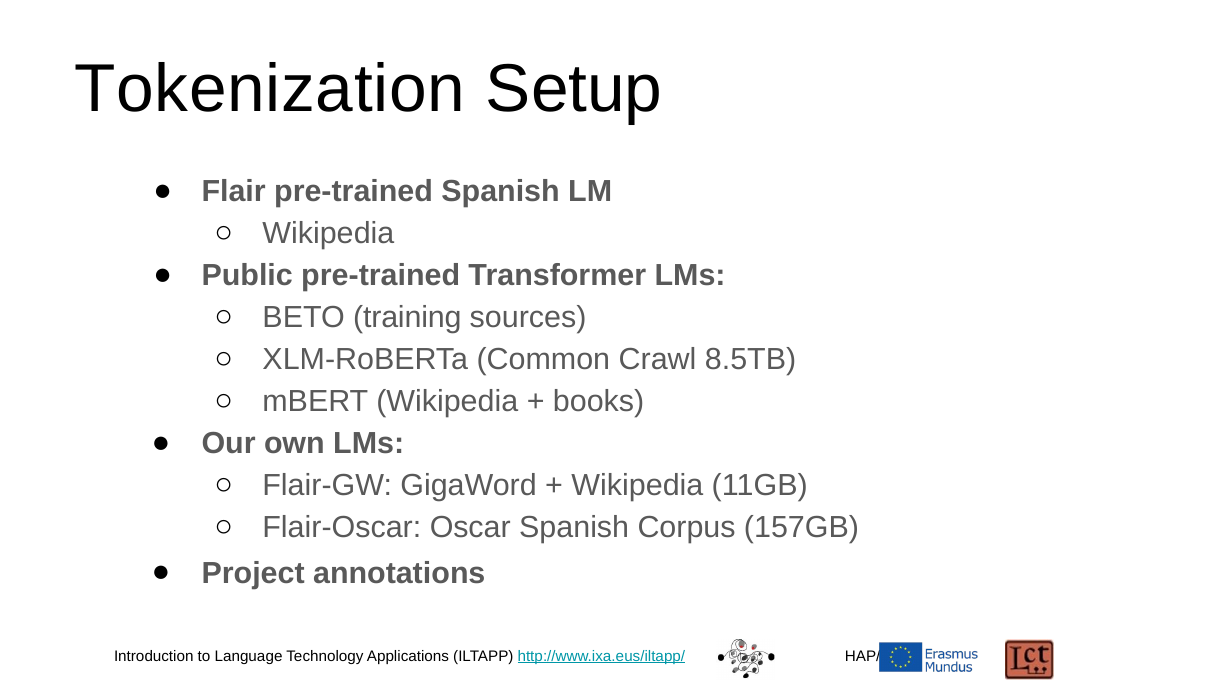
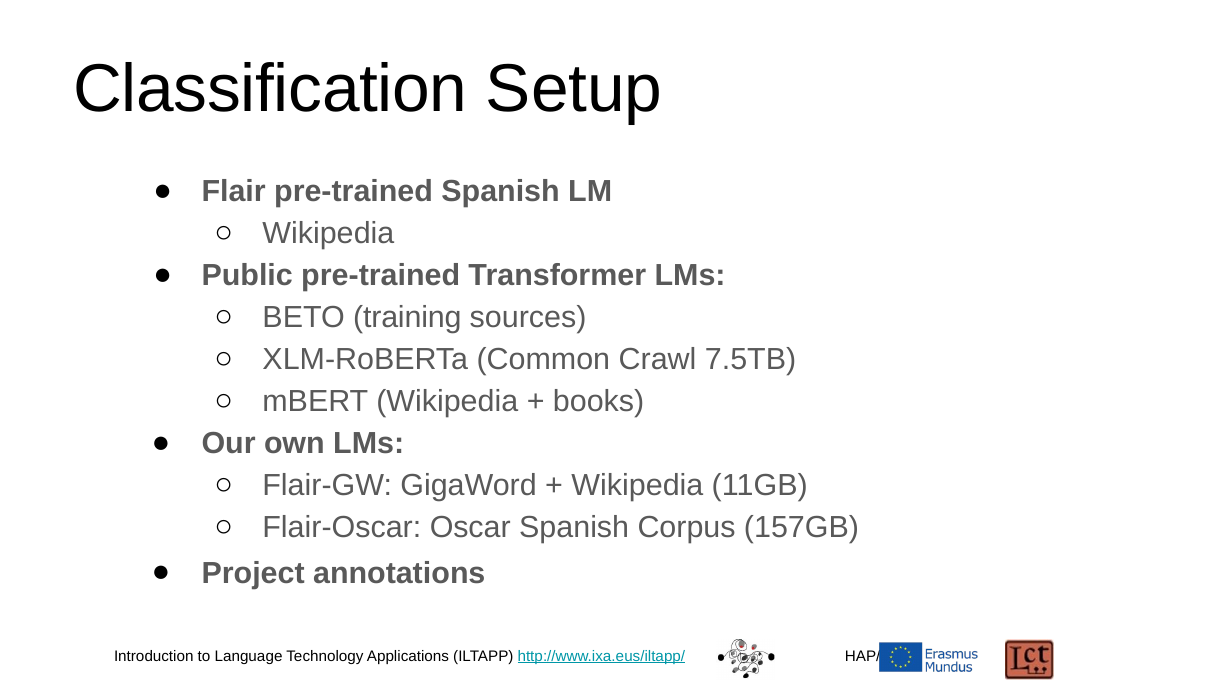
Tokenization: Tokenization -> Classification
8.5TB: 8.5TB -> 7.5TB
